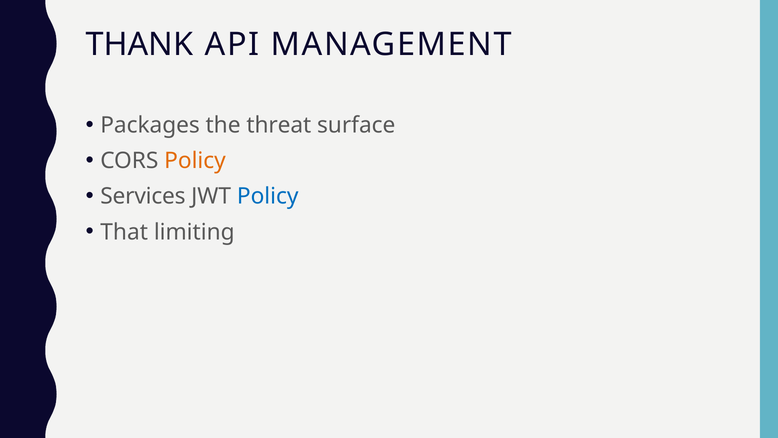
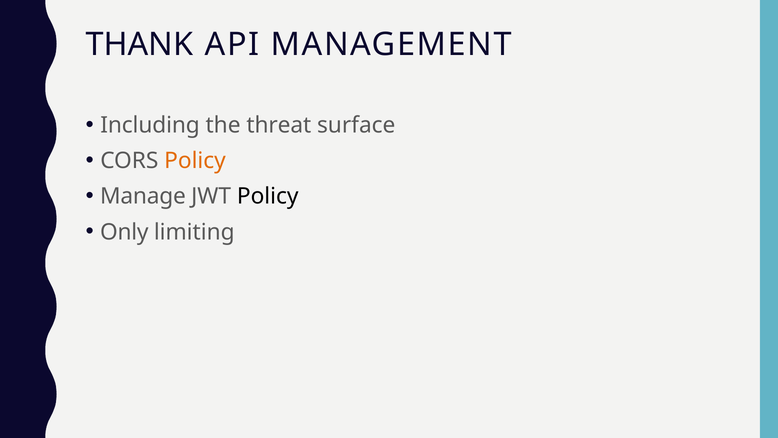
Packages: Packages -> Including
Services: Services -> Manage
Policy at (268, 196) colour: blue -> black
That: That -> Only
